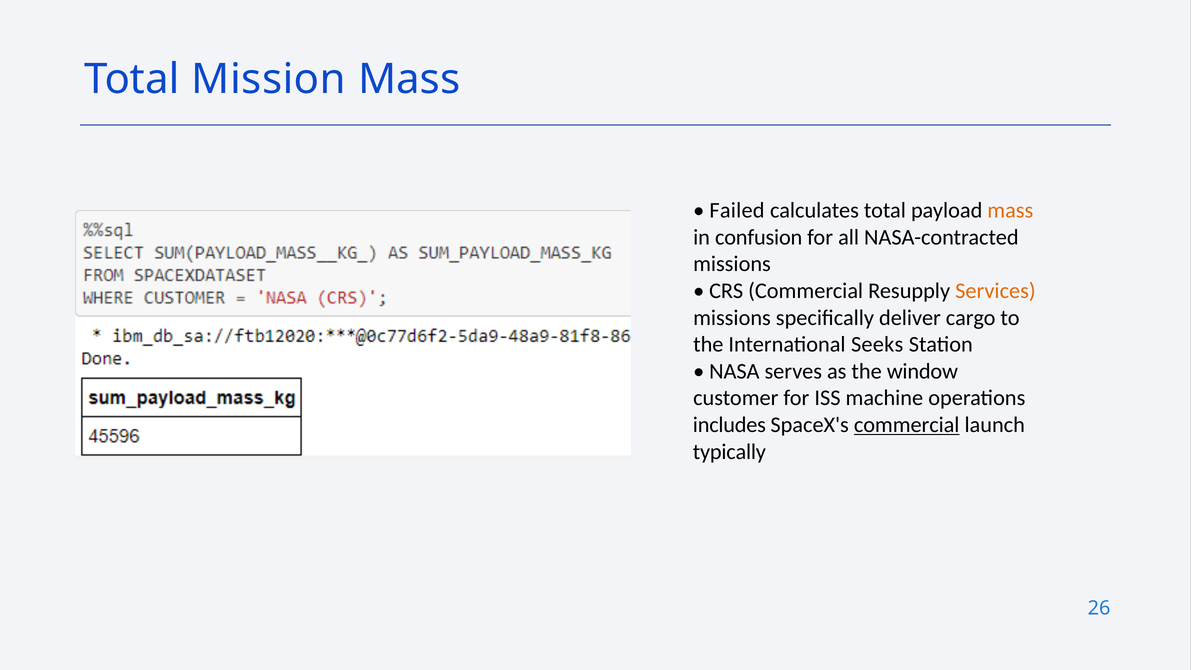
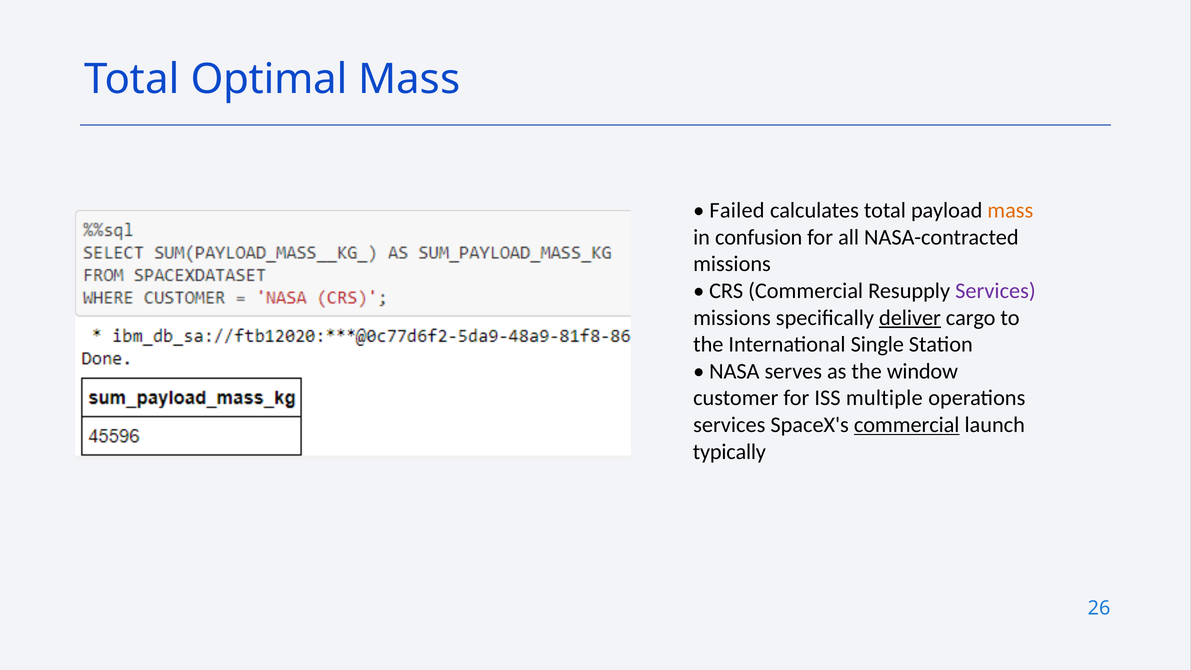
Mission: Mission -> Optimal
Services at (995, 291) colour: orange -> purple
deliver underline: none -> present
Seeks: Seeks -> Single
machine: machine -> multiple
includes at (729, 425): includes -> services
